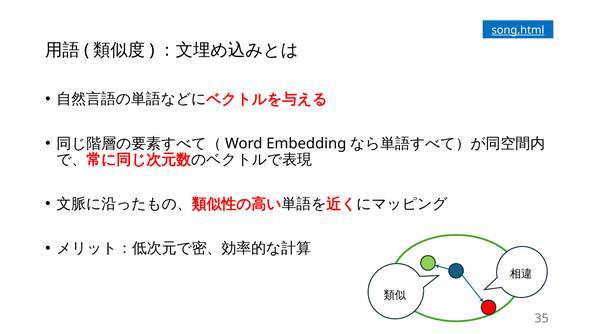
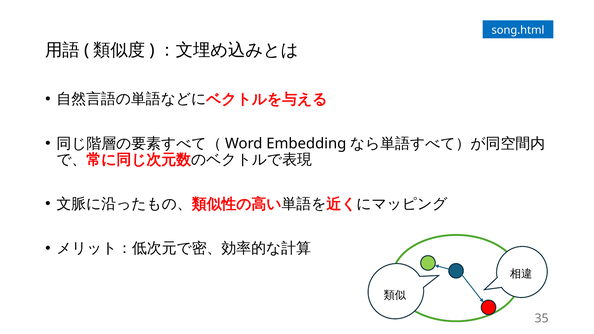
song.html underline: present -> none
